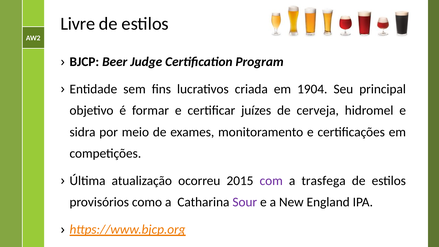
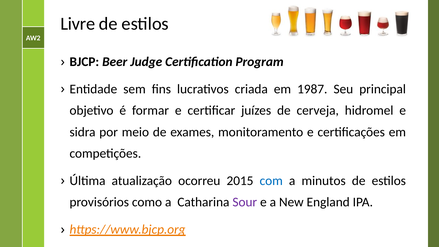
1904: 1904 -> 1987
com colour: purple -> blue
trasfega: trasfega -> minutos
